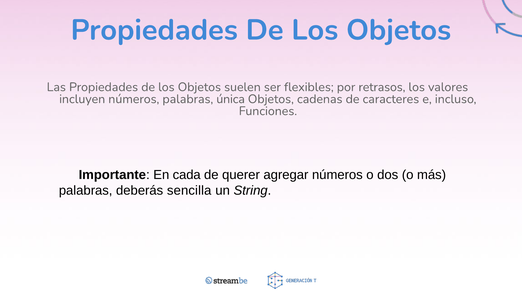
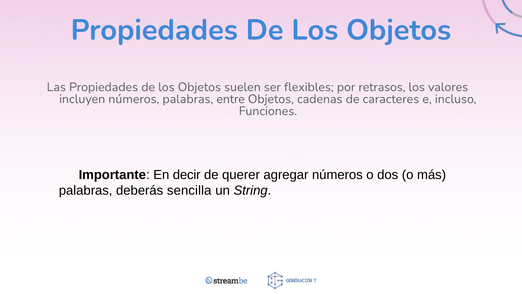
única: única -> entre
cada: cada -> decir
